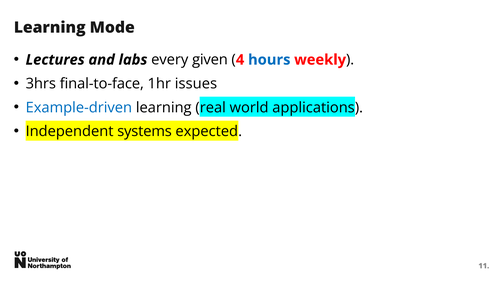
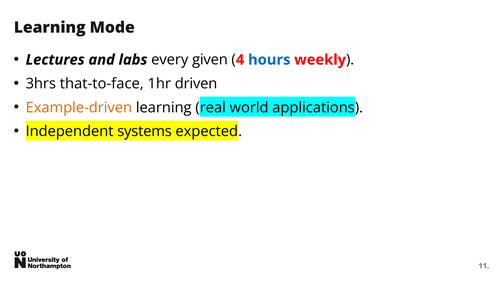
final-to-face: final-to-face -> that-to-face
issues: issues -> driven
Example-driven colour: blue -> orange
